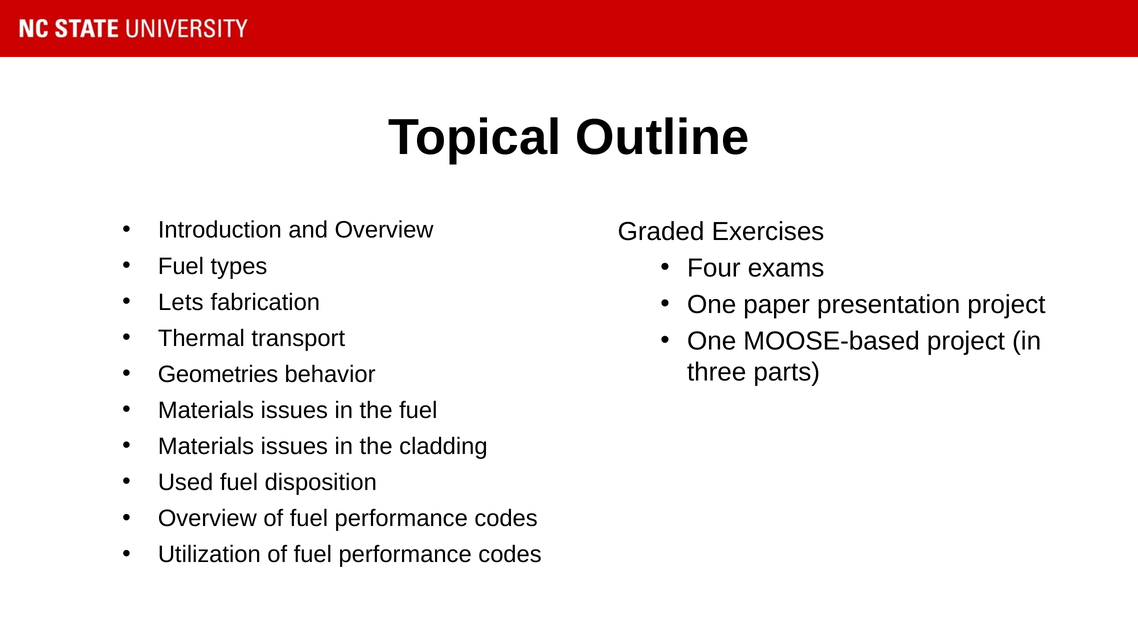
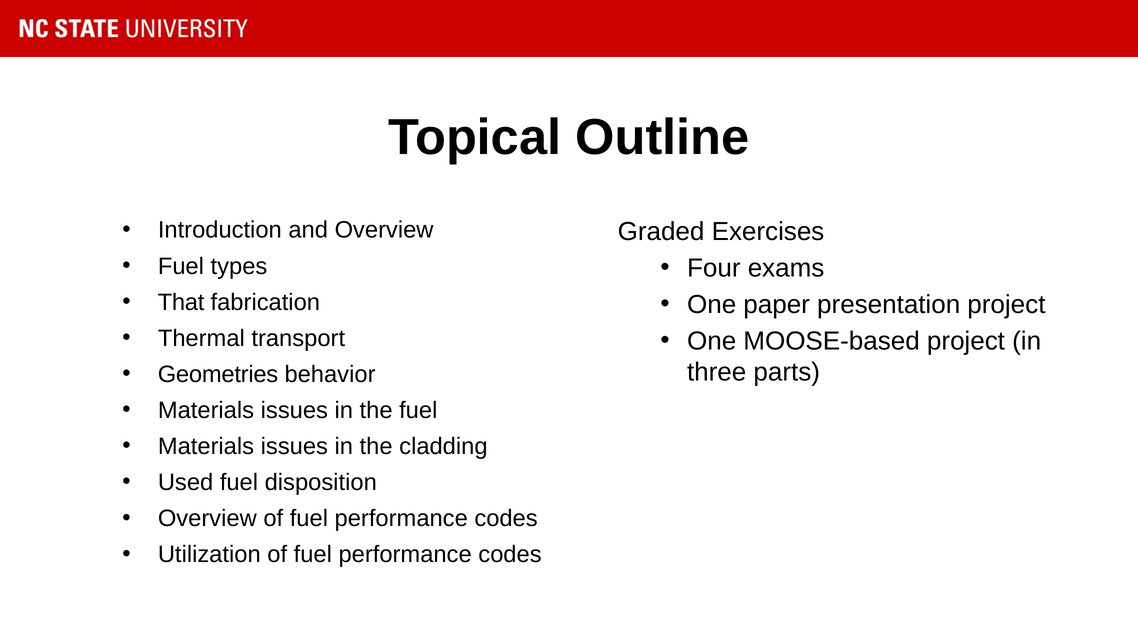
Lets: Lets -> That
